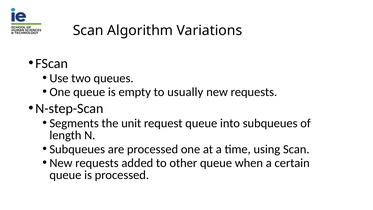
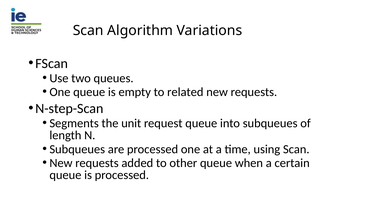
usually: usually -> related
